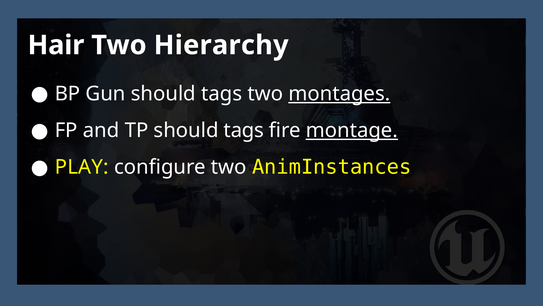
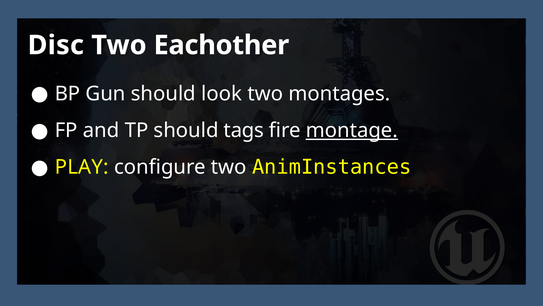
Hair: Hair -> Disc
Hierarchy: Hierarchy -> Eachother
Gun should tags: tags -> look
montages underline: present -> none
